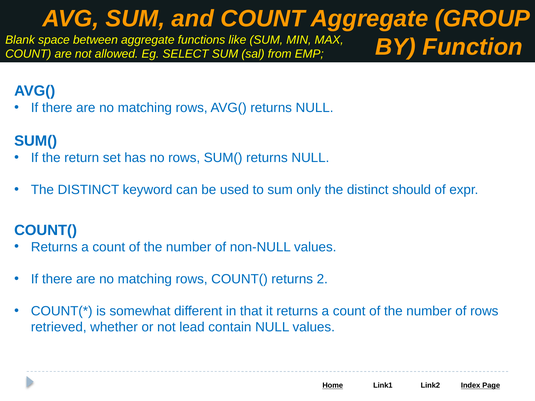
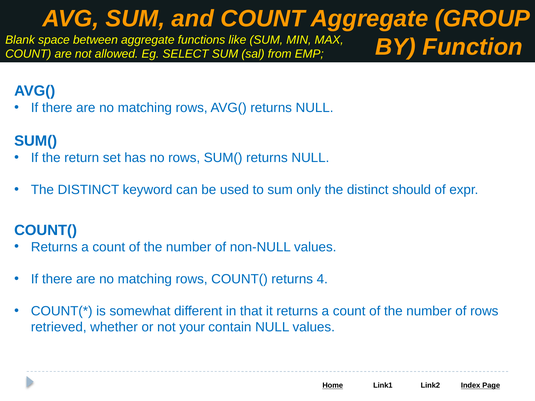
2: 2 -> 4
lead: lead -> your
